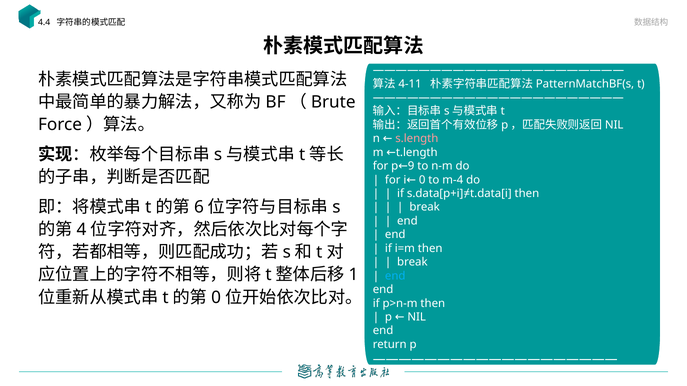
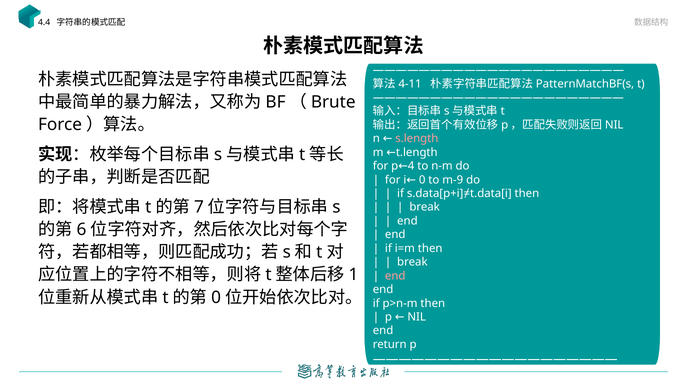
9: 9 -> 4
m-4: m-4 -> m-9
6: 6 -> 7
4: 4 -> 6
end at (395, 276) colour: light blue -> pink
